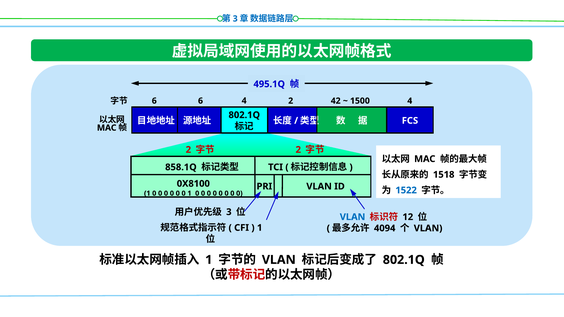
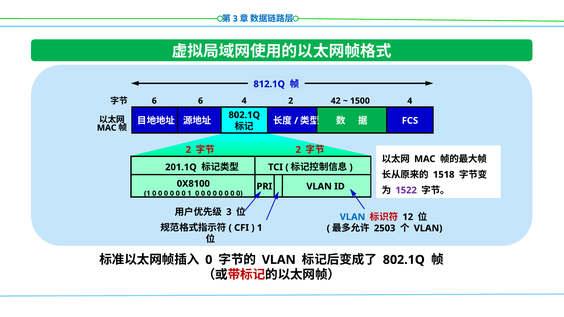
495.1Q: 495.1Q -> 812.1Q
858.1Q: 858.1Q -> 201.1Q
1522 colour: blue -> purple
4094: 4094 -> 2503
1 at (209, 260): 1 -> 0
